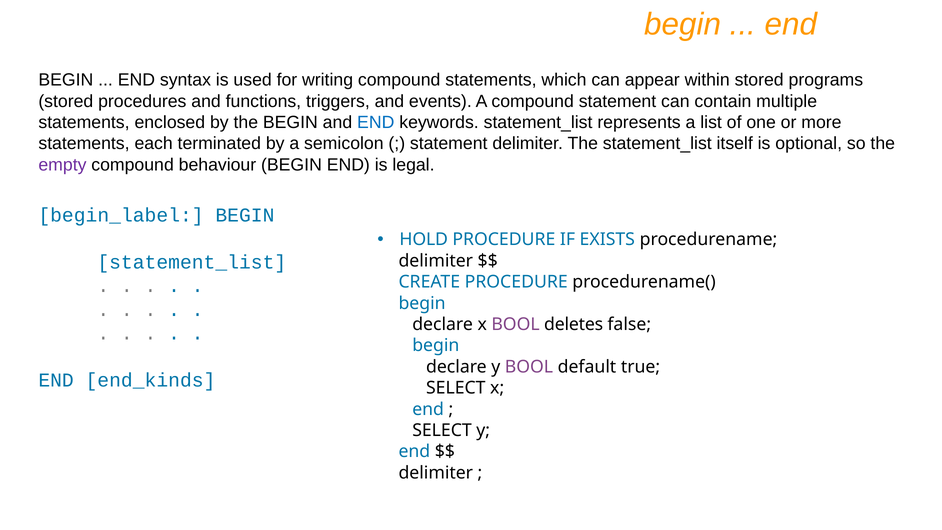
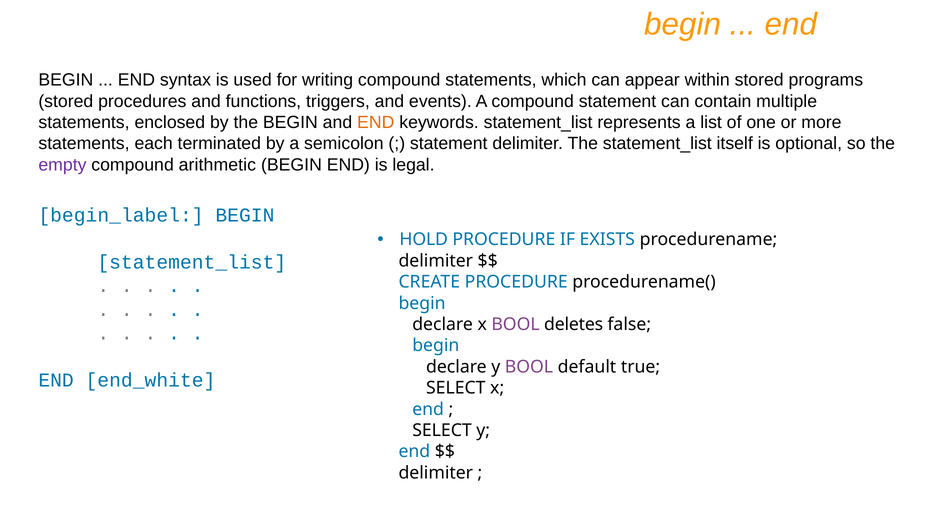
END at (376, 122) colour: blue -> orange
behaviour: behaviour -> arithmetic
end_kinds: end_kinds -> end_white
